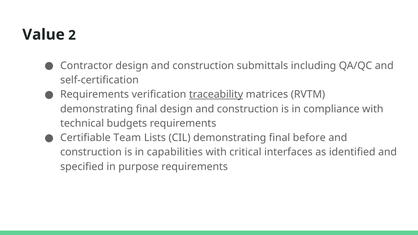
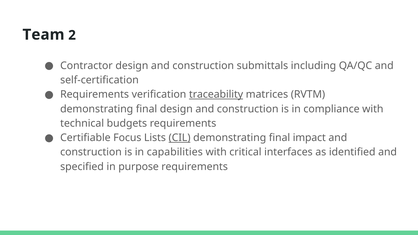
Value: Value -> Team
Team: Team -> Focus
CIL underline: none -> present
before: before -> impact
